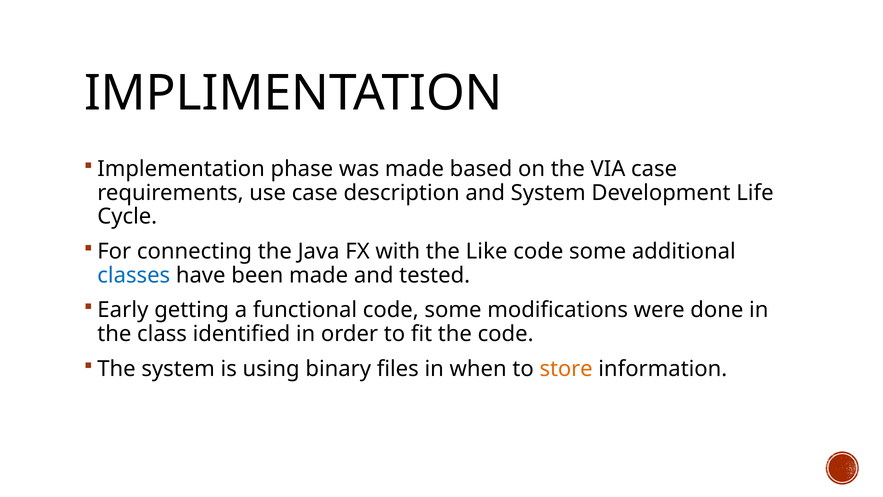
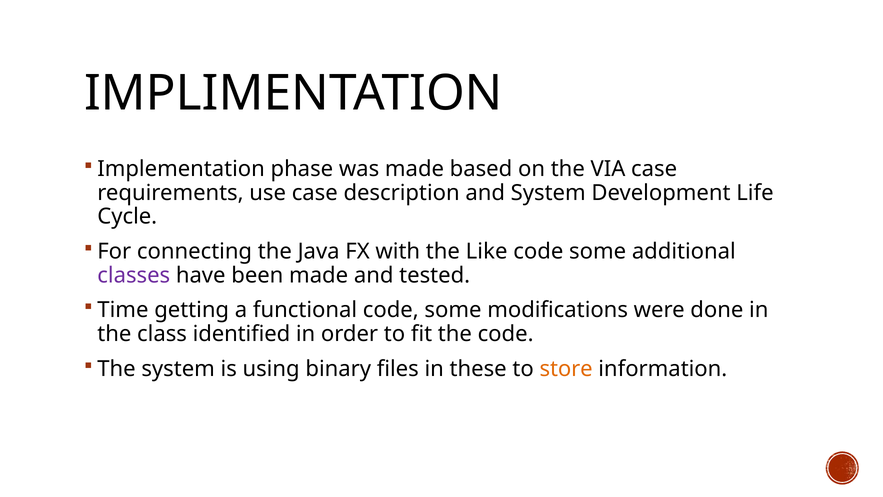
classes colour: blue -> purple
Early: Early -> Time
when: when -> these
